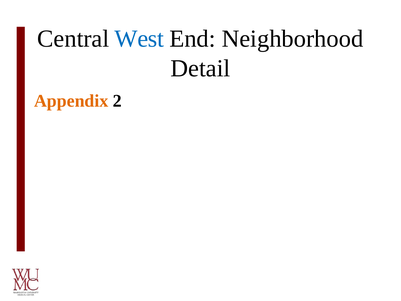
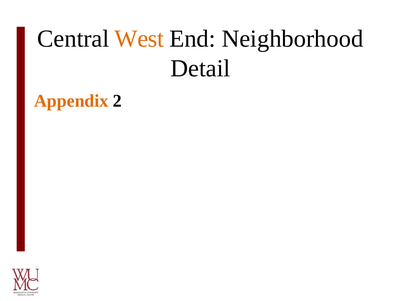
West colour: blue -> orange
